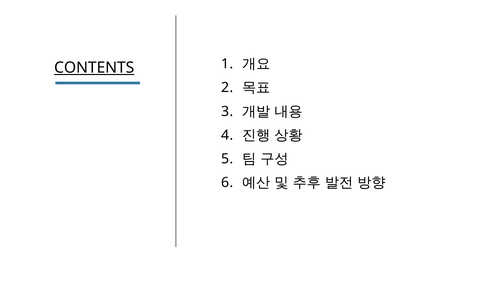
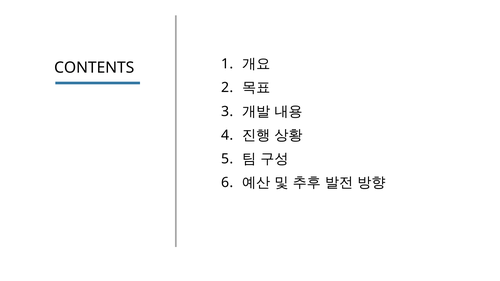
CONTENTS underline: present -> none
